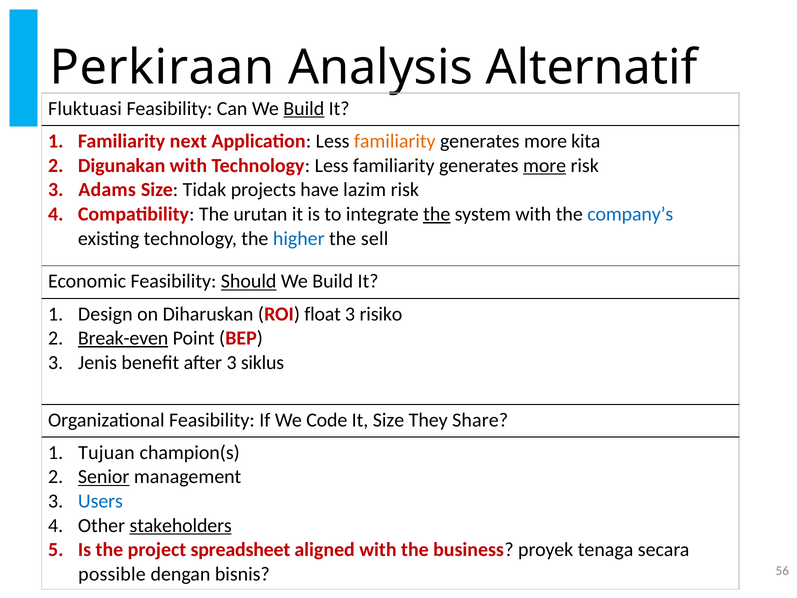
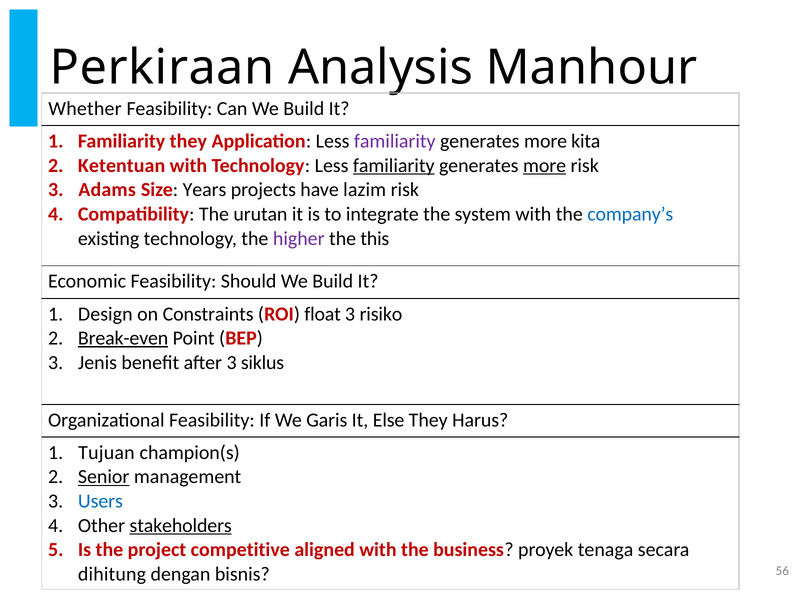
Alternatif: Alternatif -> Manhour
Fluktuasi: Fluktuasi -> Whether
Build at (304, 109) underline: present -> none
Familiarity next: next -> they
familiarity at (395, 141) colour: orange -> purple
Digunakan: Digunakan -> Ketentuan
familiarity at (394, 165) underline: none -> present
Tidak: Tidak -> Years
the at (437, 214) underline: present -> none
higher colour: blue -> purple
sell: sell -> this
Should underline: present -> none
Diharuskan: Diharuskan -> Constraints
Code: Code -> Garis
It Size: Size -> Else
Share: Share -> Harus
spreadsheet: spreadsheet -> competitive
possible: possible -> dihitung
